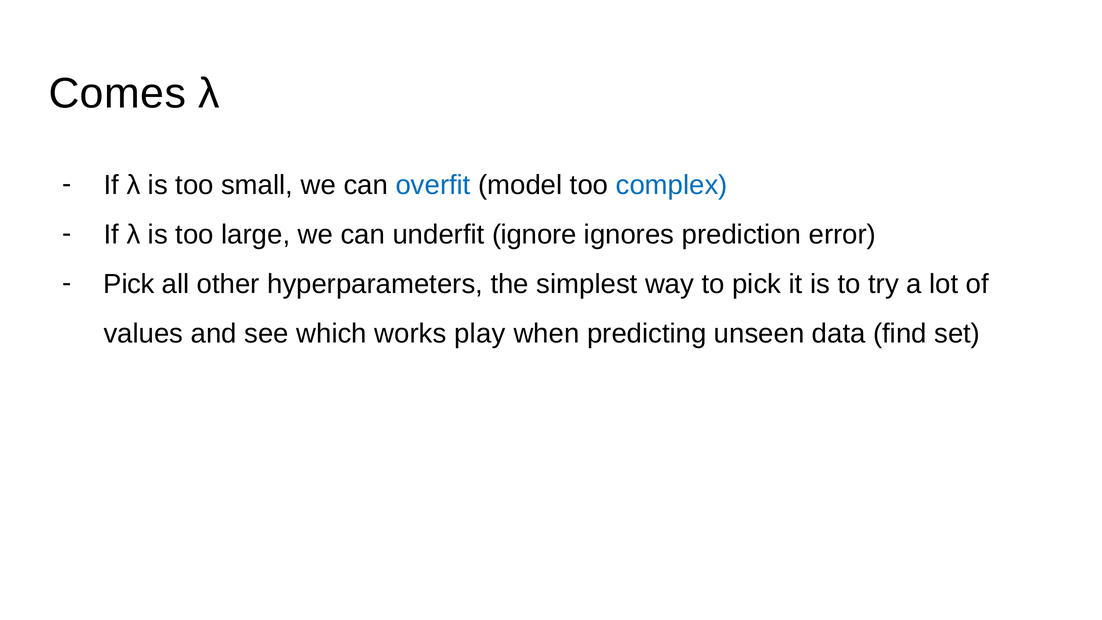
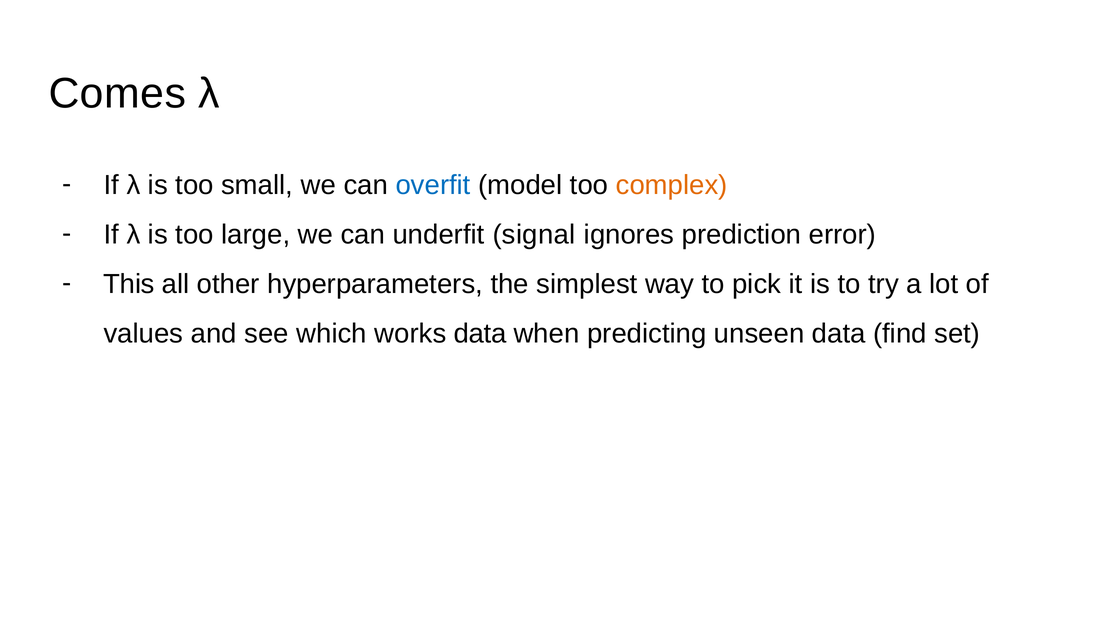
complex colour: blue -> orange
ignore: ignore -> signal
Pick at (129, 284): Pick -> This
works play: play -> data
